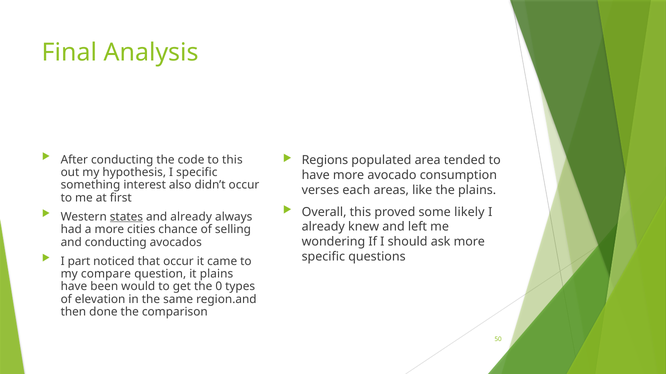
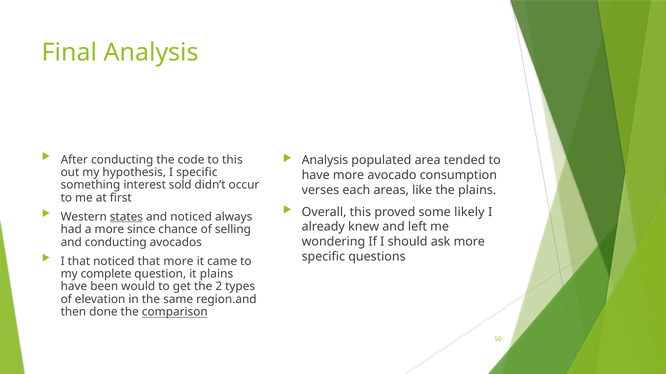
Regions at (325, 160): Regions -> Analysis
also: also -> sold
and already: already -> noticed
cities: cities -> since
I part: part -> that
that occur: occur -> more
compare: compare -> complete
0: 0 -> 2
comparison underline: none -> present
